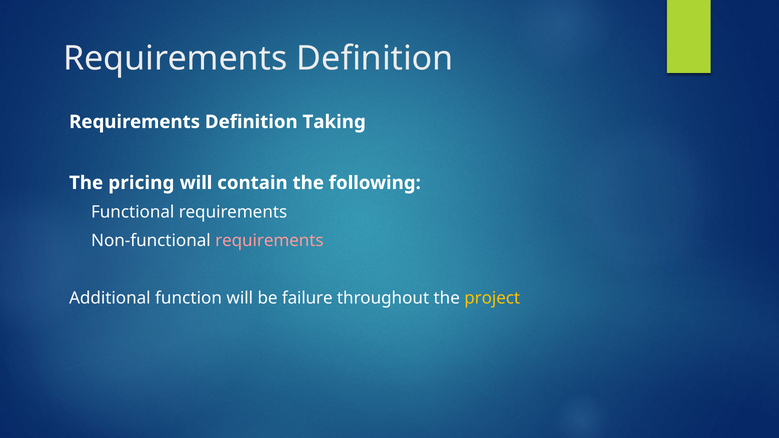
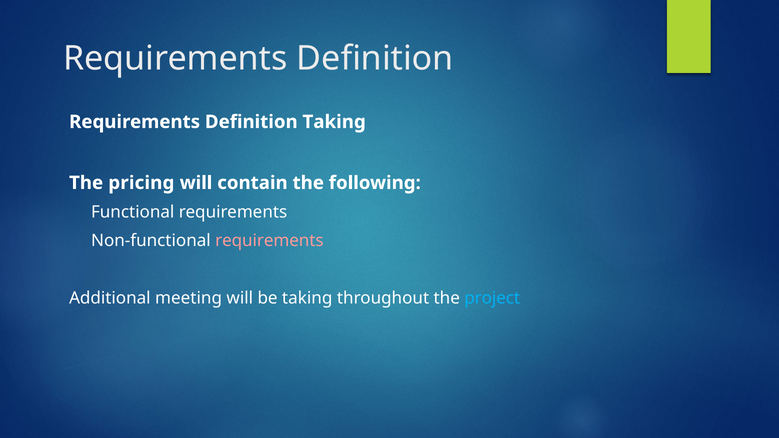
function: function -> meeting
be failure: failure -> taking
project colour: yellow -> light blue
